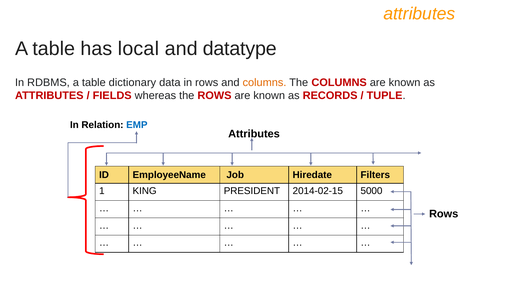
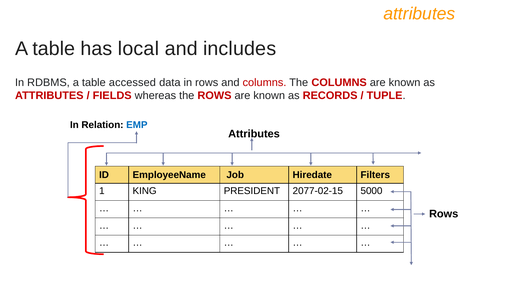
datatype: datatype -> includes
dictionary: dictionary -> accessed
columns at (264, 82) colour: orange -> red
2014-02-15: 2014-02-15 -> 2077-02-15
